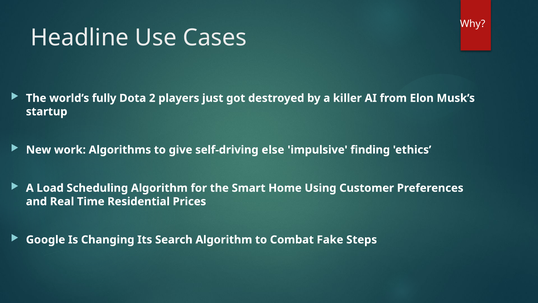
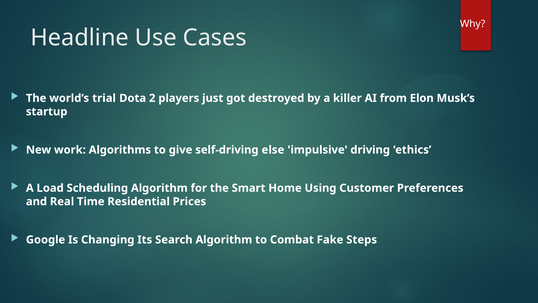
fully: fully -> trial
finding: finding -> driving
